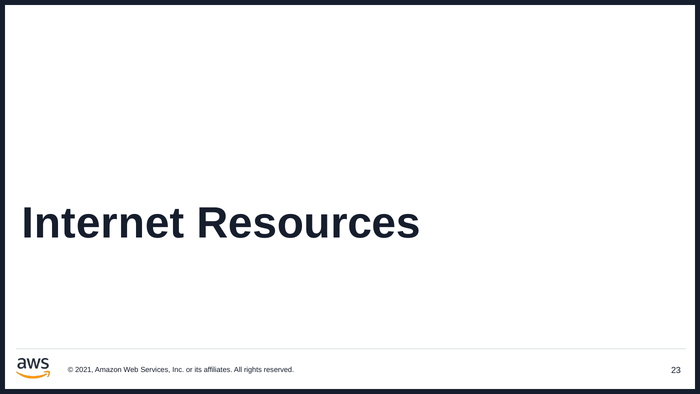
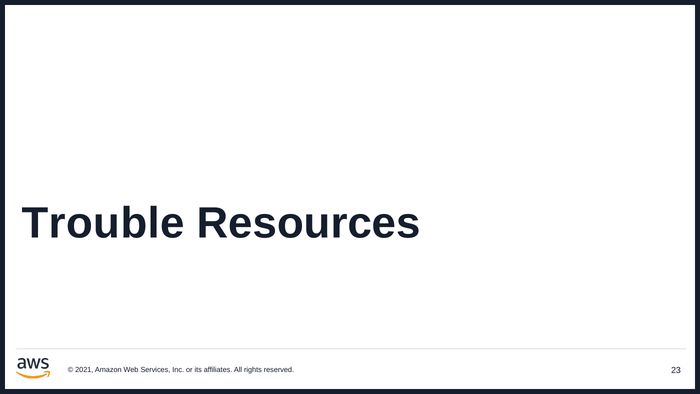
Internet: Internet -> Trouble
